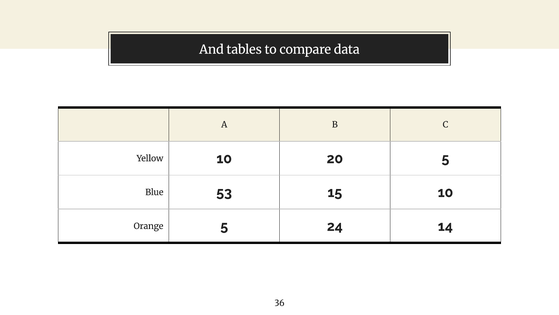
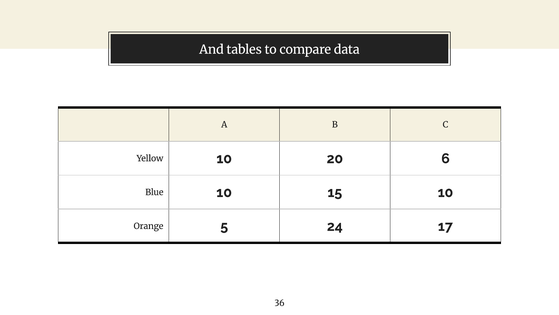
20 5: 5 -> 6
Blue 53: 53 -> 10
14: 14 -> 17
